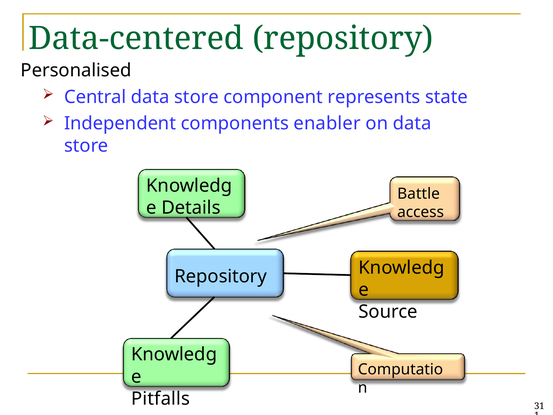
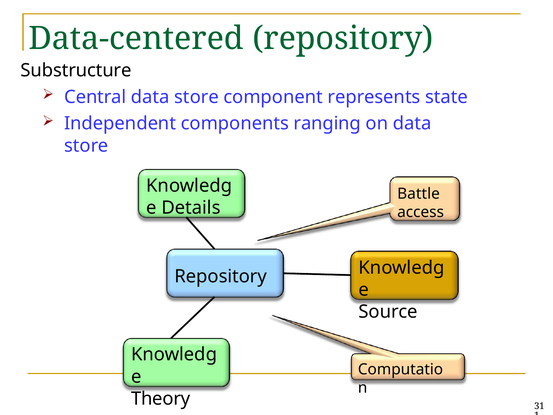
Personalised: Personalised -> Substructure
enabler: enabler -> ranging
Pitfalls: Pitfalls -> Theory
